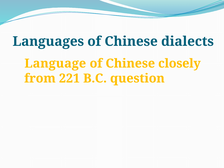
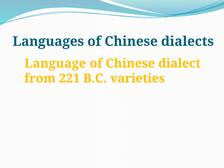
closely: closely -> dialect
question: question -> varieties
